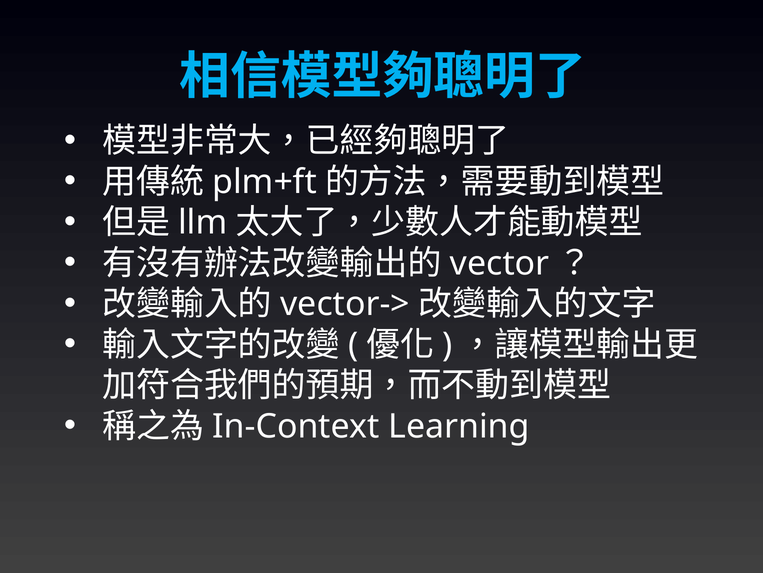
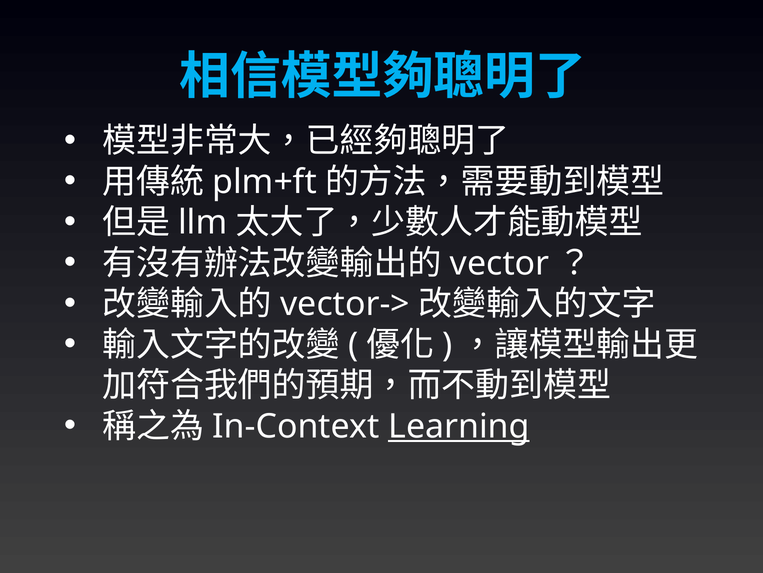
Learning underline: none -> present
